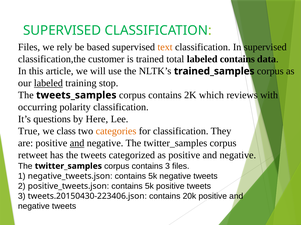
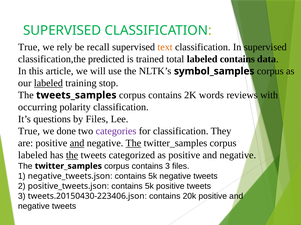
Files at (29, 47): Files -> True
based: based -> recall
customer: customer -> predicted
trained_samples: trained_samples -> symbol_samples
which: which -> words
by Here: Here -> Files
class: class -> done
categories colour: orange -> purple
The at (133, 144) underline: none -> present
retweet at (33, 156): retweet -> labeled
the at (72, 156) underline: none -> present
